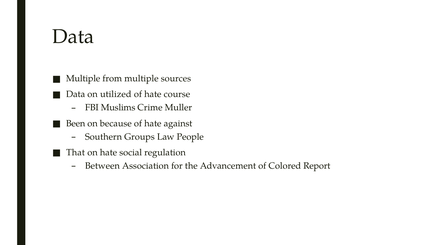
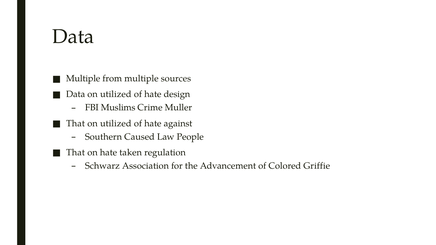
course: course -> design
Been at (76, 123): Been -> That
because at (116, 123): because -> utilized
Groups: Groups -> Caused
social: social -> taken
Between: Between -> Schwarz
Report: Report -> Griffie
